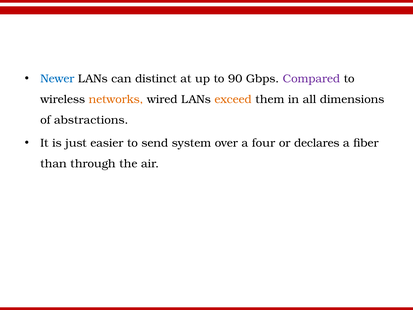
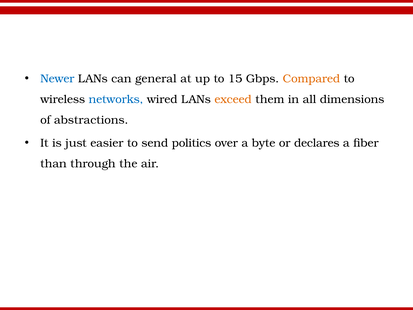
distinct: distinct -> general
90: 90 -> 15
Compared colour: purple -> orange
networks colour: orange -> blue
system: system -> politics
four: four -> byte
